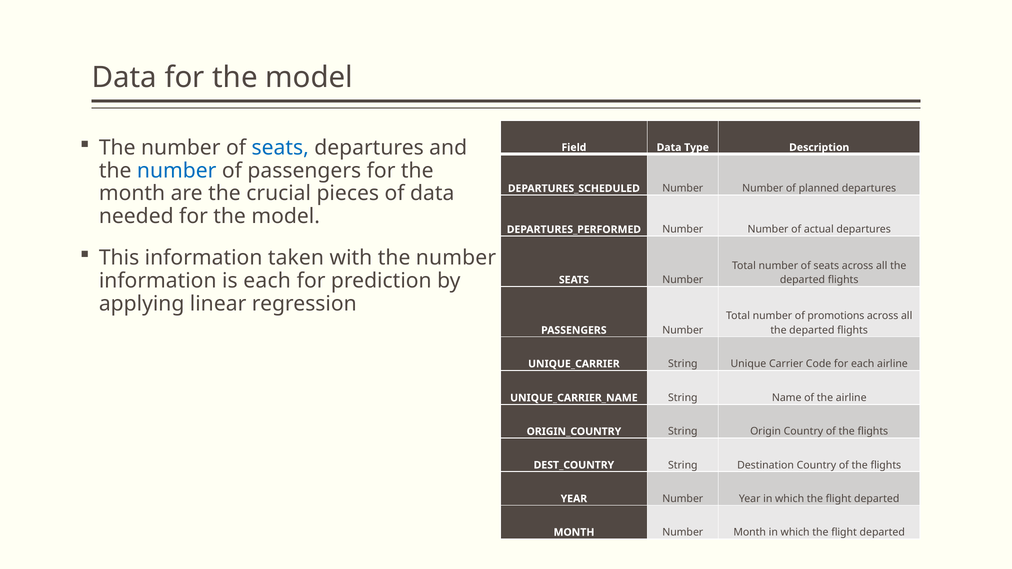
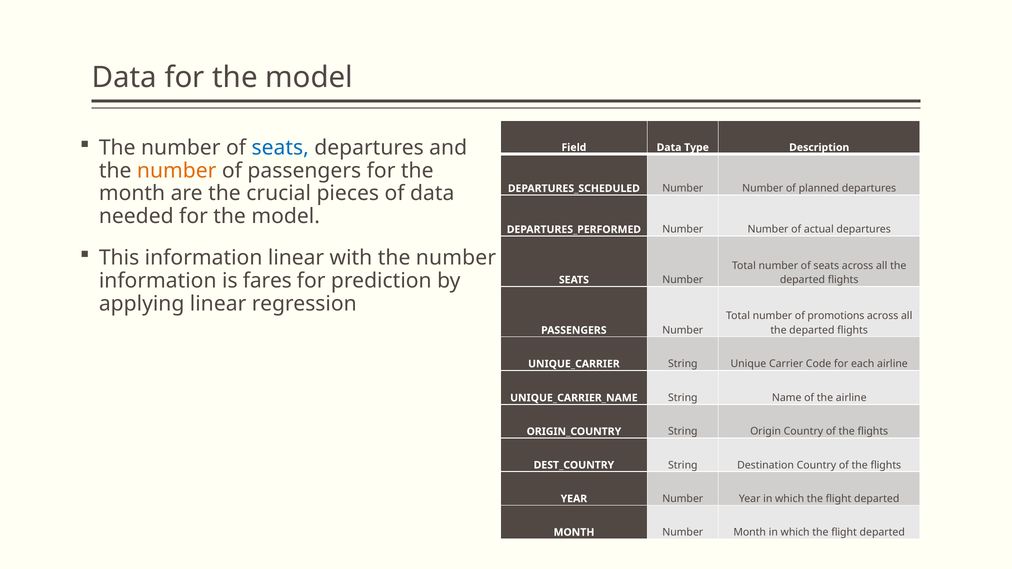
number at (177, 171) colour: blue -> orange
information taken: taken -> linear
is each: each -> fares
